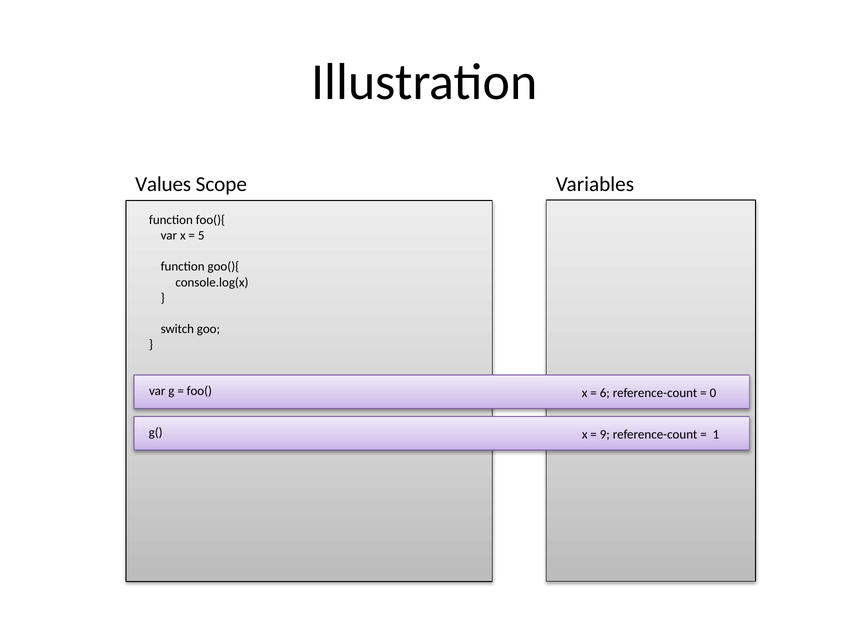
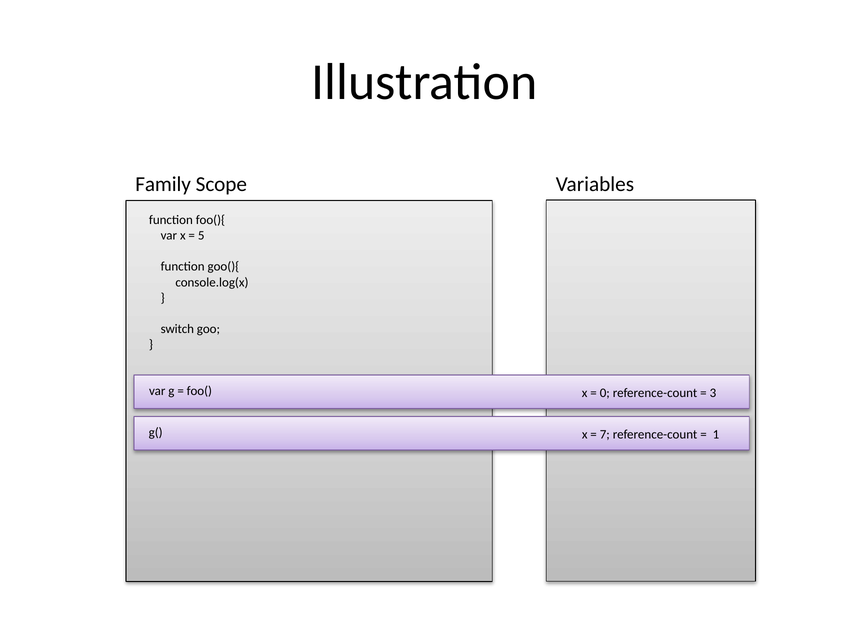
Values: Values -> Family
6: 6 -> 0
0: 0 -> 3
9: 9 -> 7
